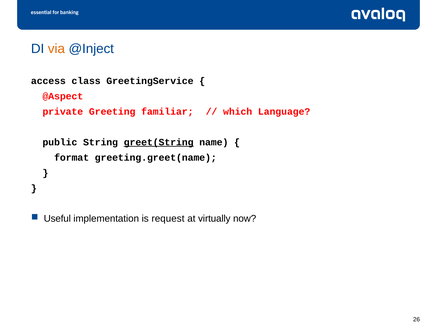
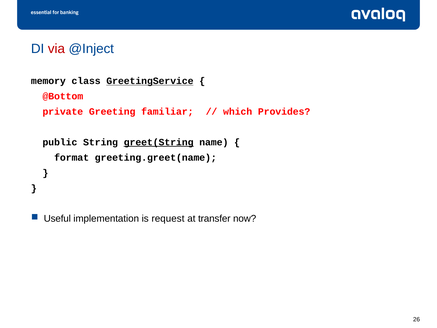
via colour: orange -> red
access: access -> memory
GreetingService underline: none -> present
@Aspect: @Aspect -> @Bottom
Language: Language -> Provides
virtually: virtually -> transfer
